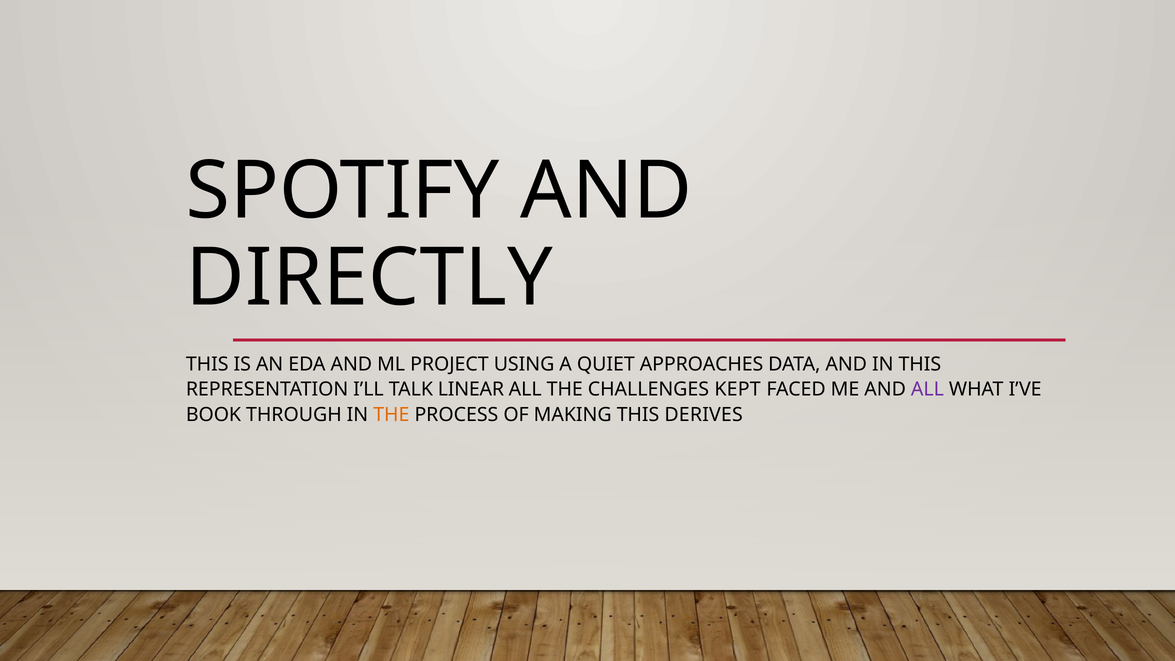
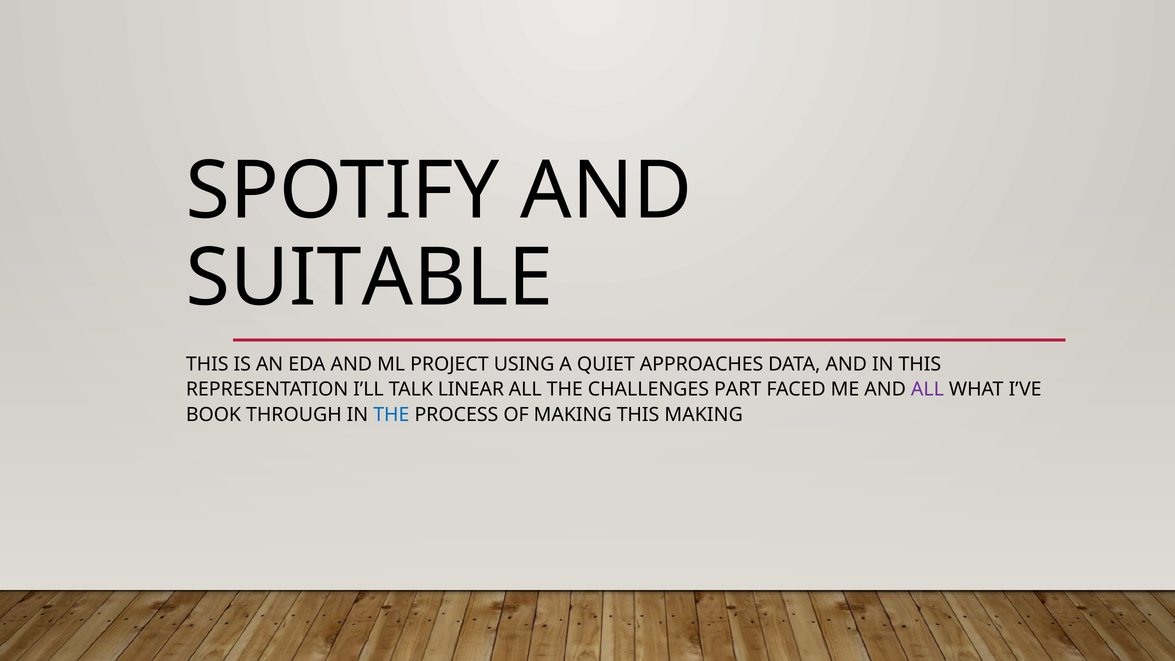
DIRECTLY: DIRECTLY -> SUITABLE
KEPT: KEPT -> PART
THE at (391, 415) colour: orange -> blue
THIS DERIVES: DERIVES -> MAKING
